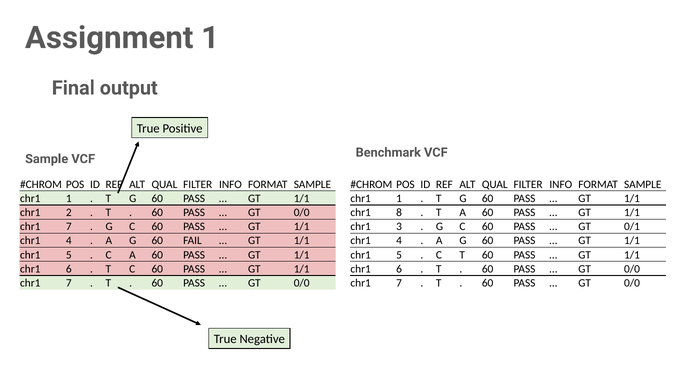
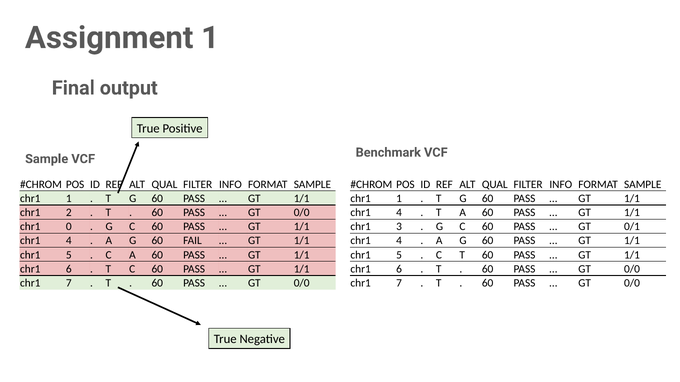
8 at (399, 213): 8 -> 4
7 at (69, 227): 7 -> 0
